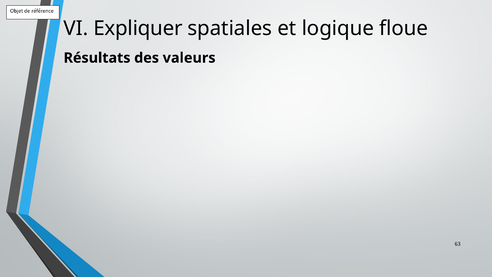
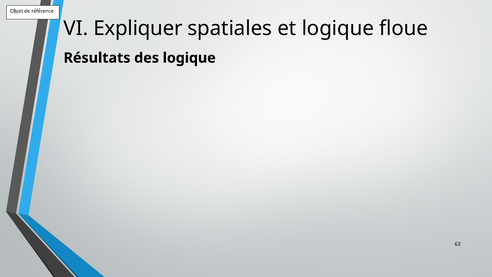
des valeurs: valeurs -> logique
